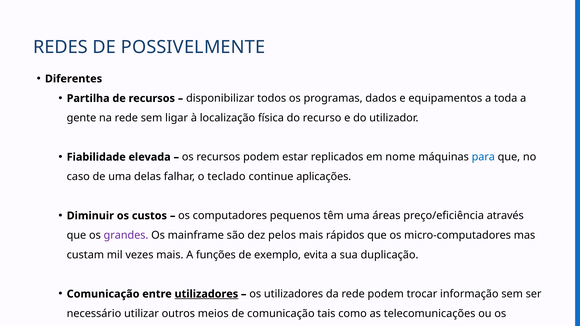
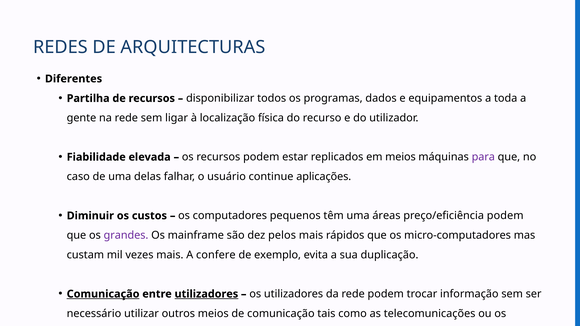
POSSIVELMENTE: POSSIVELMENTE -> ARQUITECTURAS
em nome: nome -> meios
para colour: blue -> purple
teclado: teclado -> usuário
preço/eficiência através: através -> podem
funções: funções -> confere
Comunicação at (103, 294) underline: none -> present
